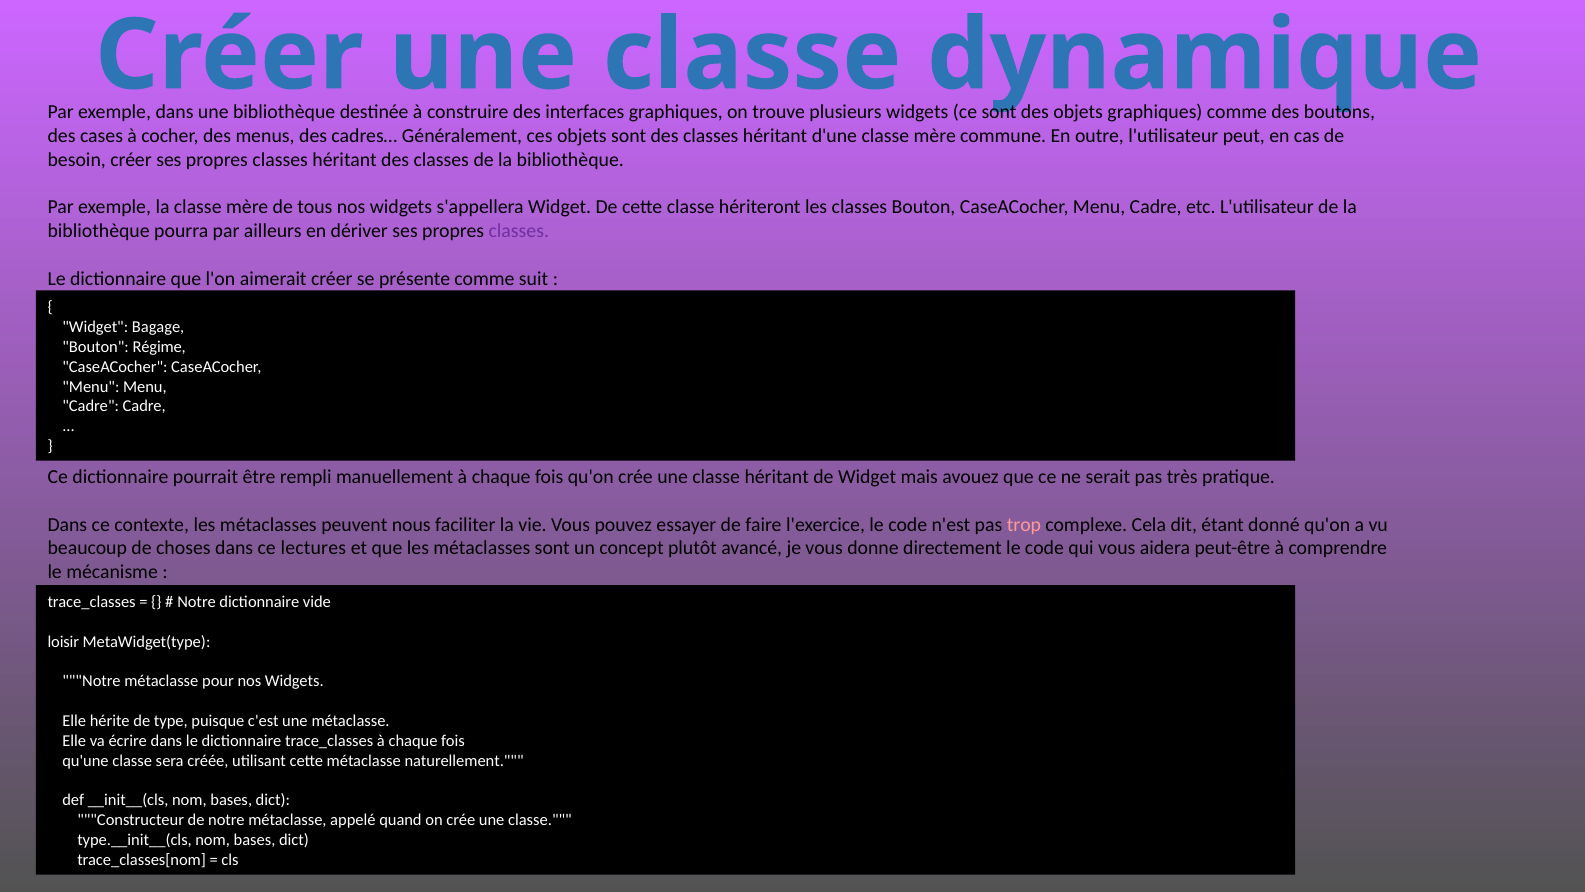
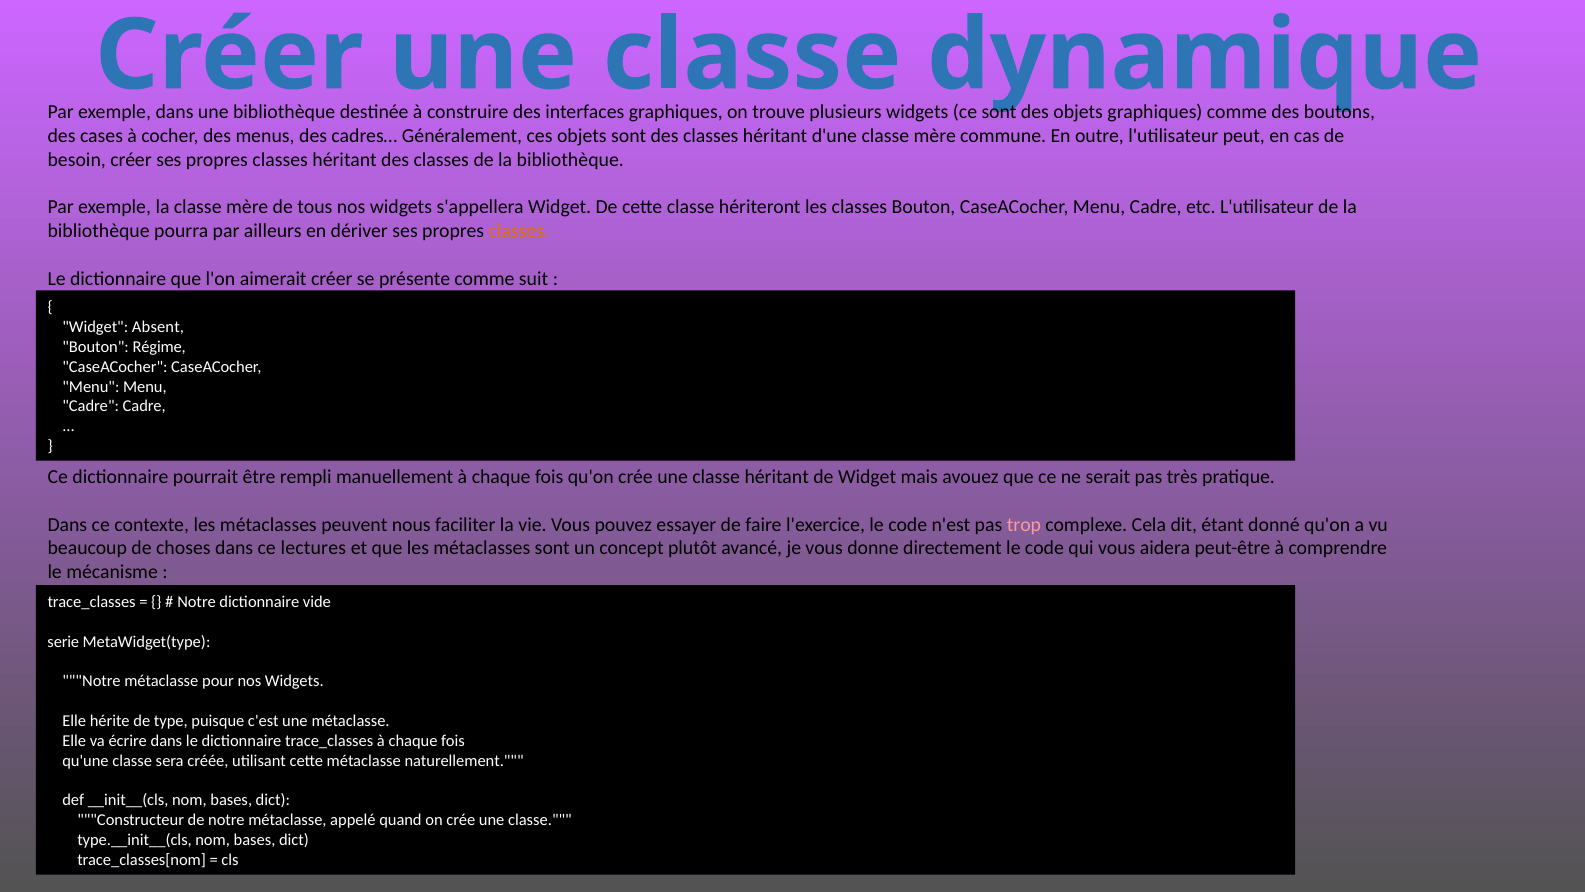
classes at (519, 231) colour: purple -> orange
Bagage: Bagage -> Absent
loisir: loisir -> serie
